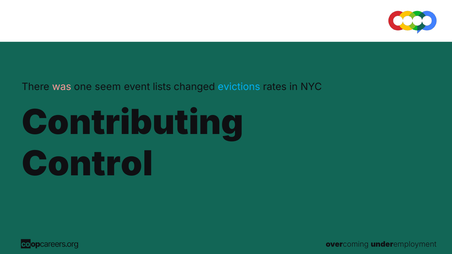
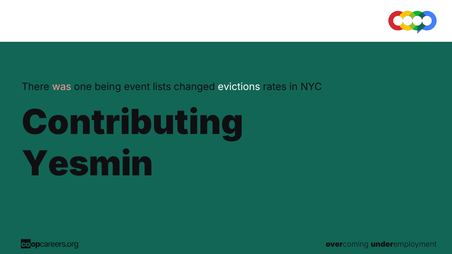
seem: seem -> being
evictions colour: light blue -> white
Control: Control -> Yesmin
